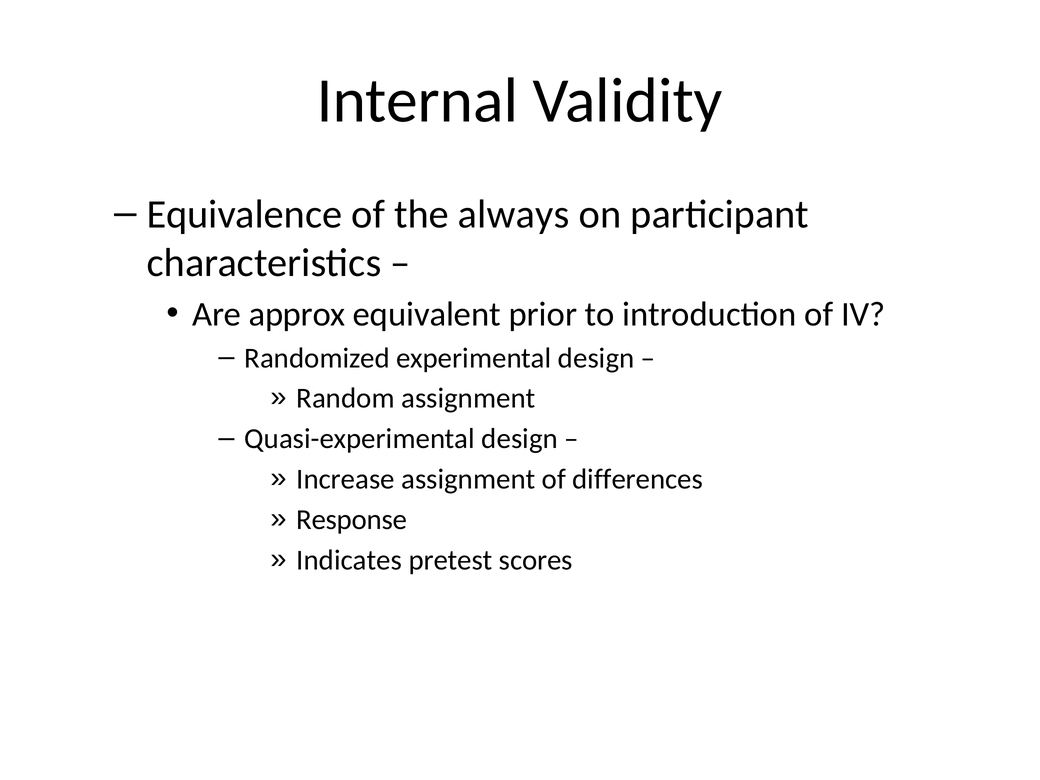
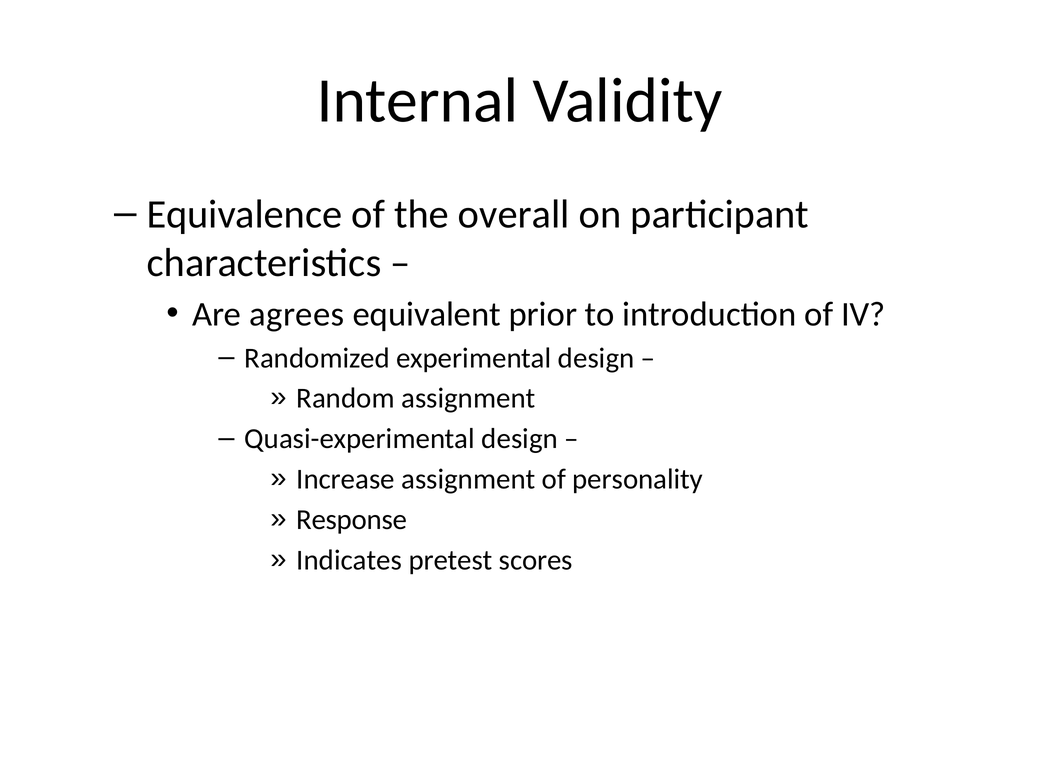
always: always -> overall
approx: approx -> agrees
differences: differences -> personality
